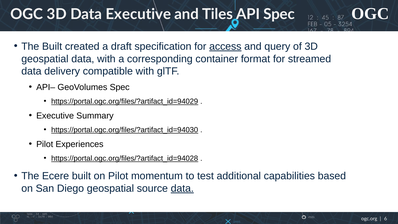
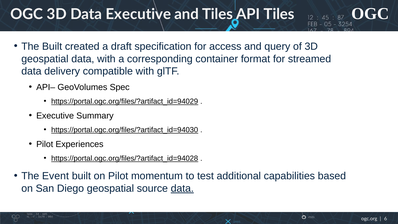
API Spec: Spec -> Tiles
access underline: present -> none
Ecere: Ecere -> Event
